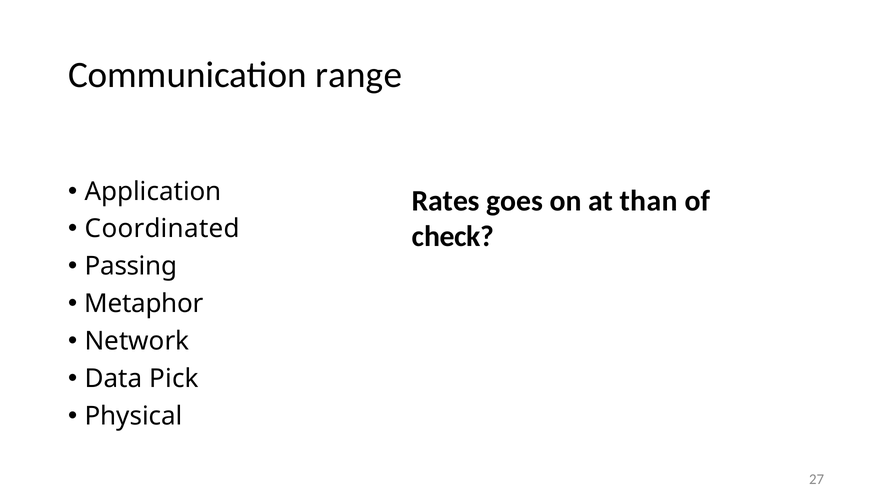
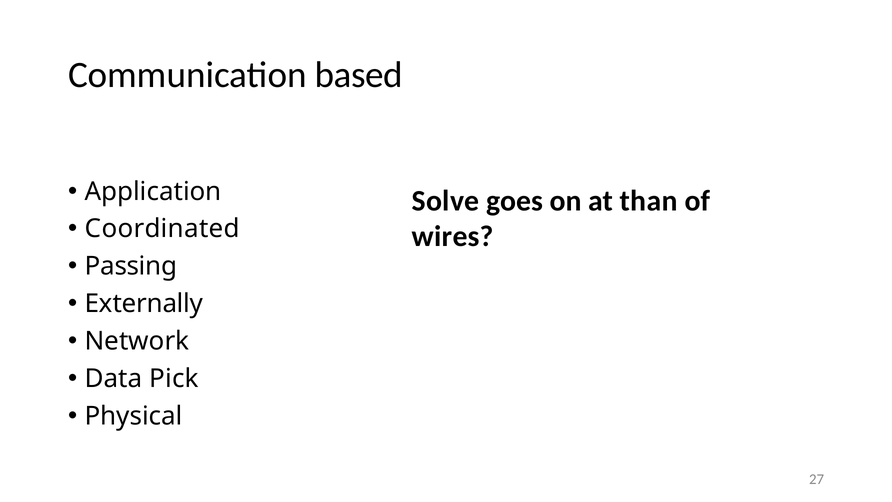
range: range -> based
Rates: Rates -> Solve
check: check -> wires
Metaphor: Metaphor -> Externally
